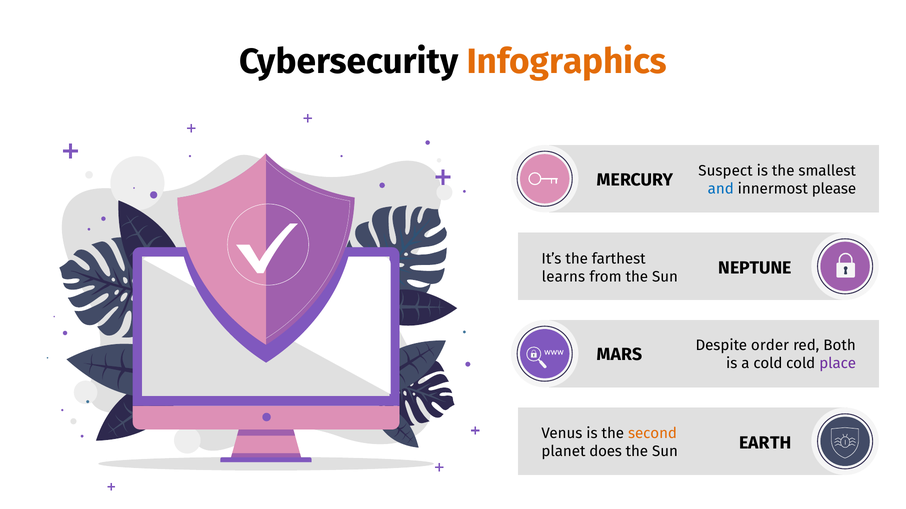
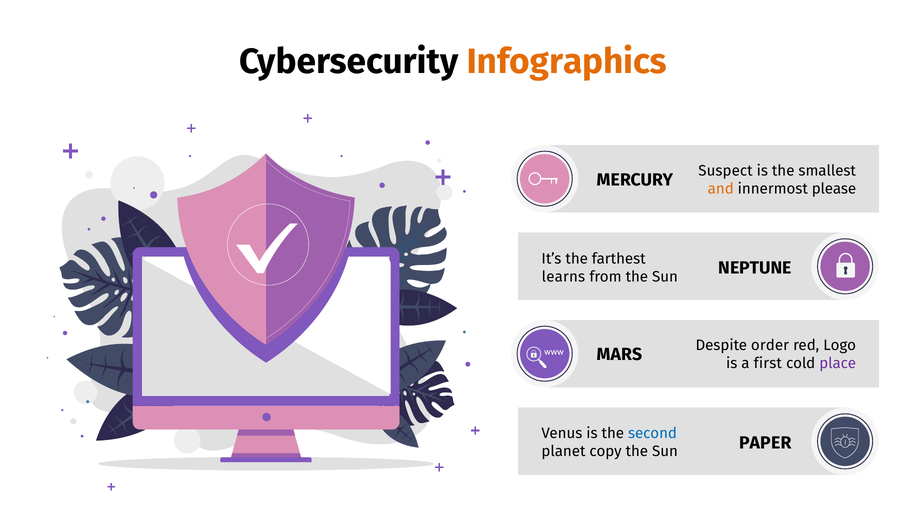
and colour: blue -> orange
Both: Both -> Logo
a cold: cold -> first
second colour: orange -> blue
EARTH: EARTH -> PAPER
does: does -> copy
